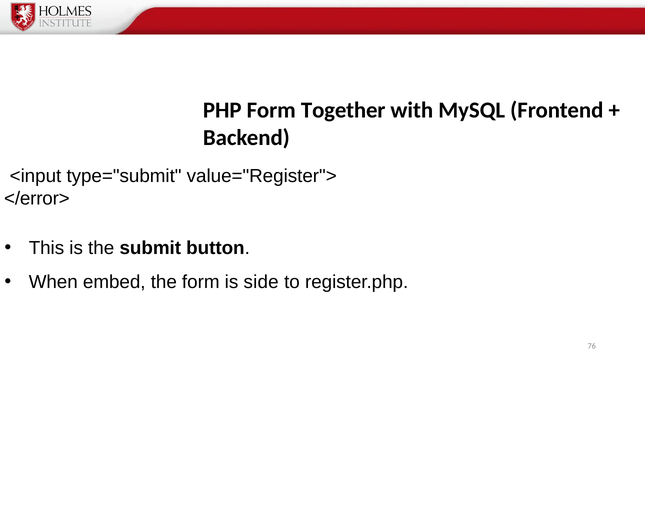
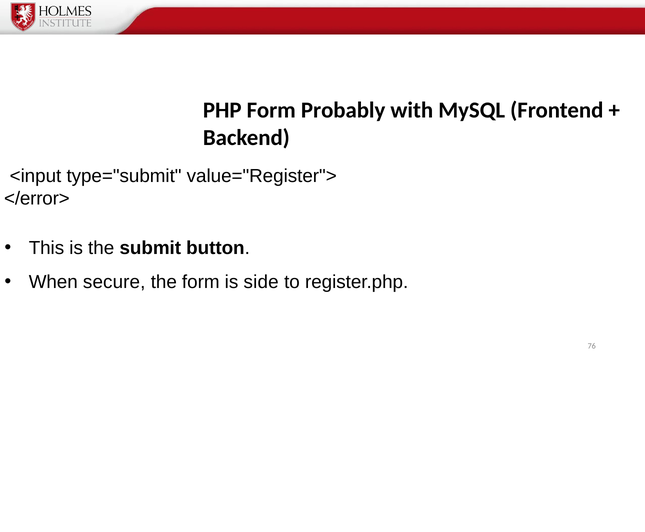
Together: Together -> Probably
embed: embed -> secure
